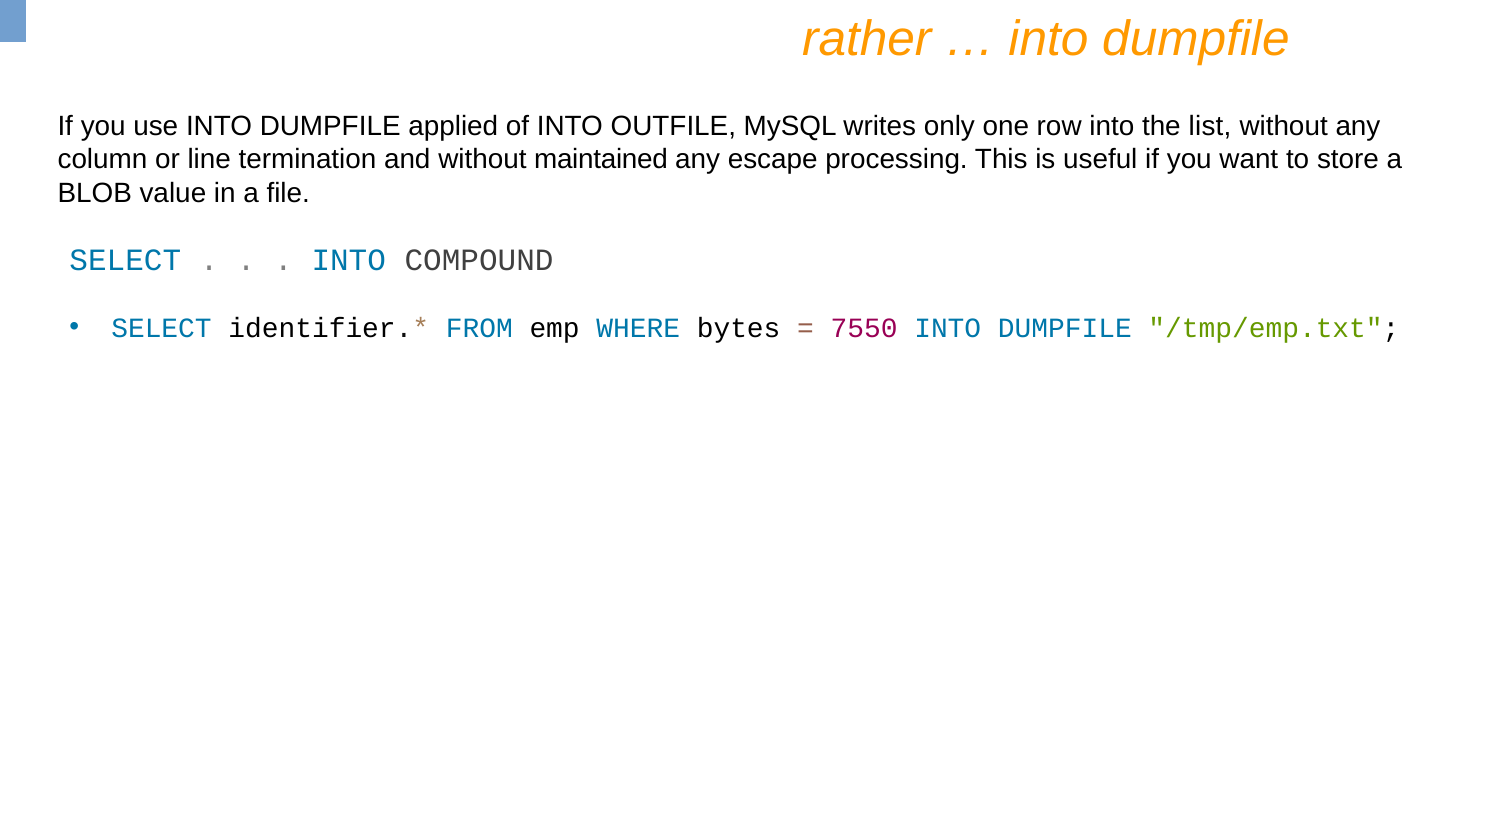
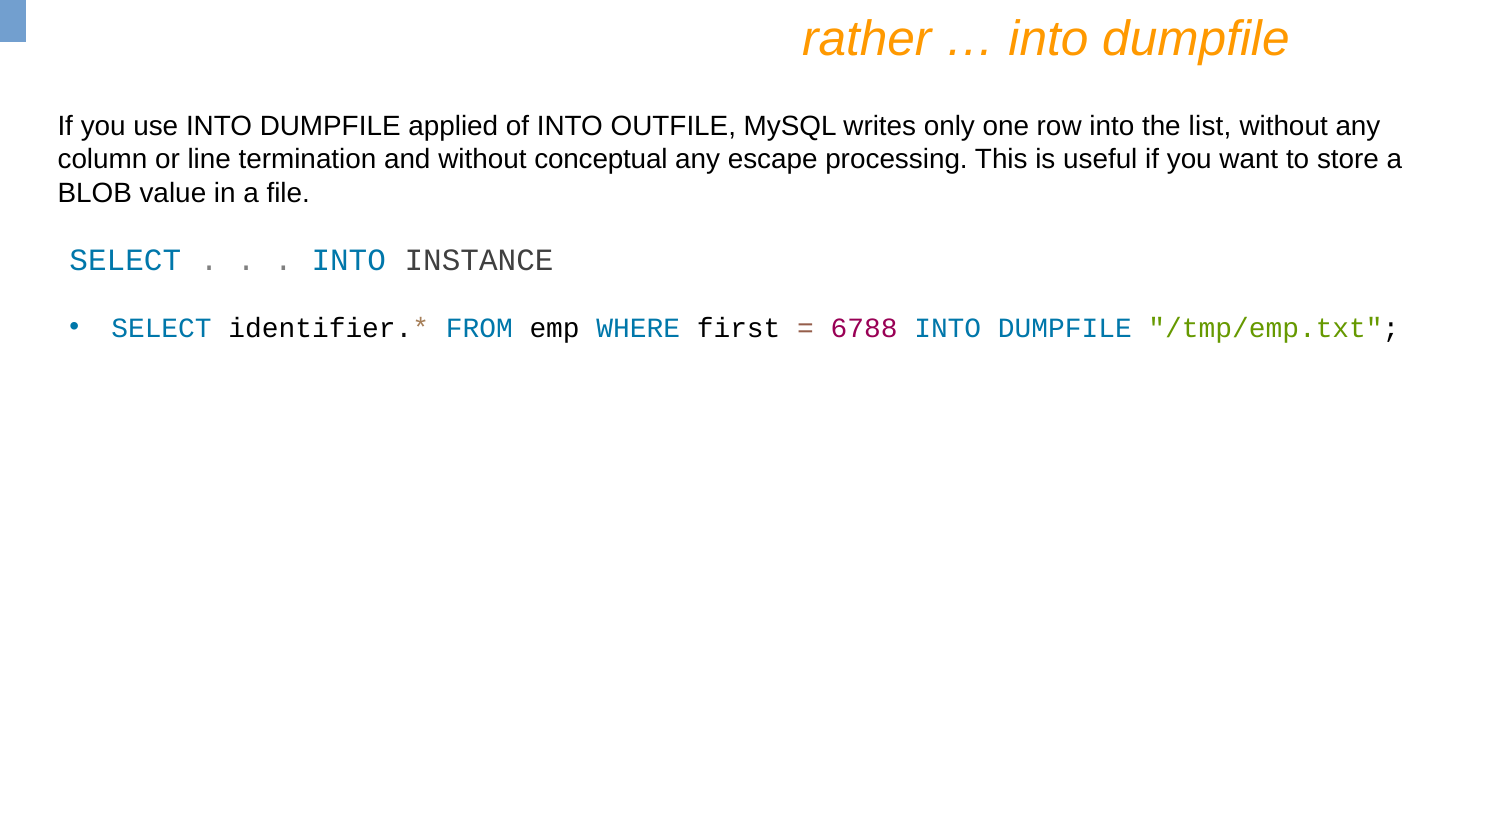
maintained: maintained -> conceptual
COMPOUND: COMPOUND -> INSTANCE
bytes: bytes -> first
7550: 7550 -> 6788
